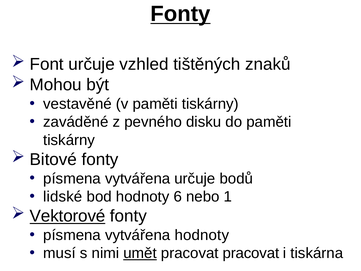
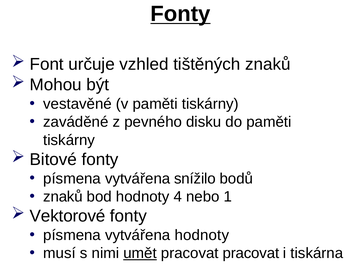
vytvářena určuje: určuje -> snížilo
lidské at (63, 196): lidské -> znaků
6: 6 -> 4
Vektorové underline: present -> none
